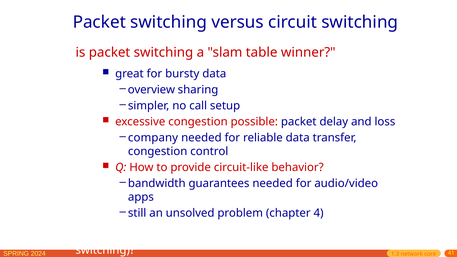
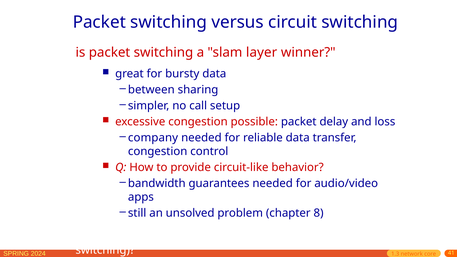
table: table -> layer
overview: overview -> between
4: 4 -> 8
